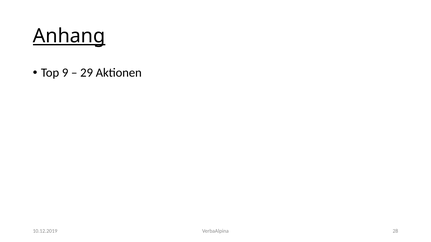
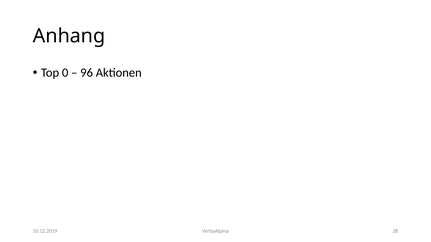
Anhang underline: present -> none
9: 9 -> 0
29: 29 -> 96
